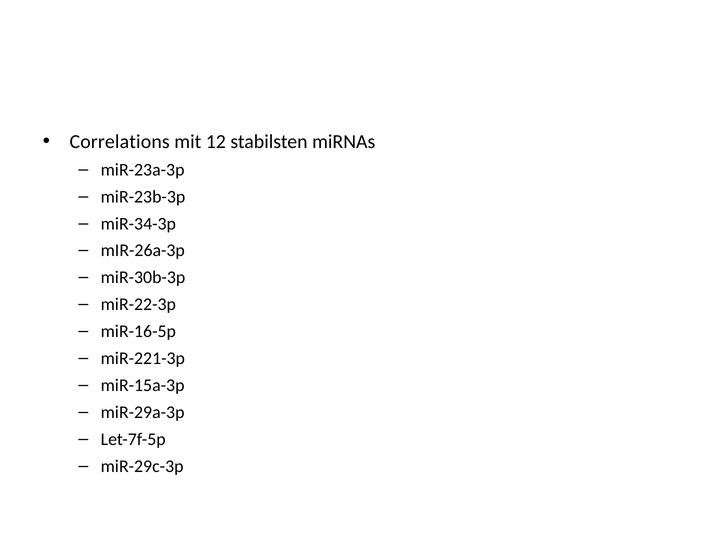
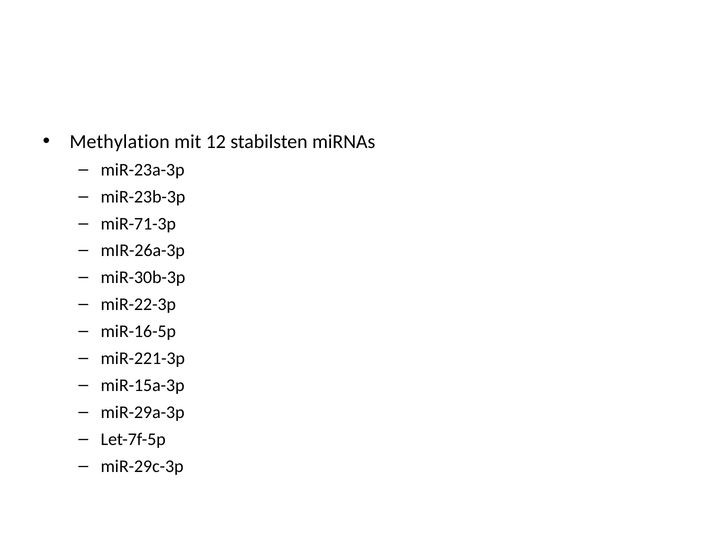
Correlations: Correlations -> Methylation
miR-34-3p: miR-34-3p -> miR-71-3p
